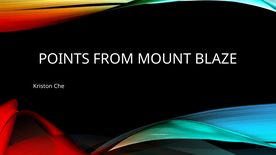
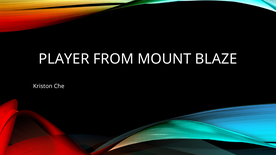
POINTS: POINTS -> PLAYER
